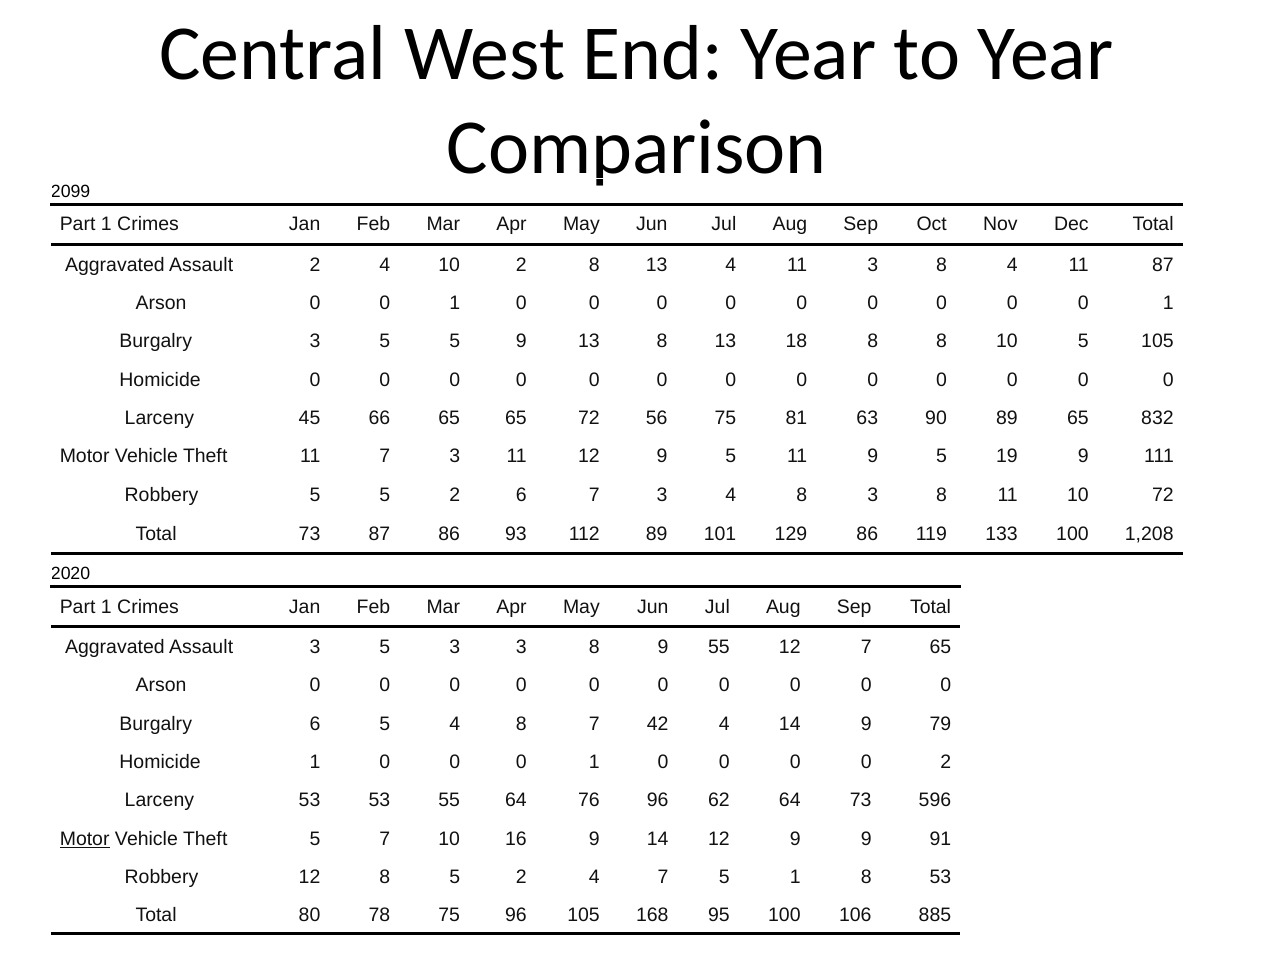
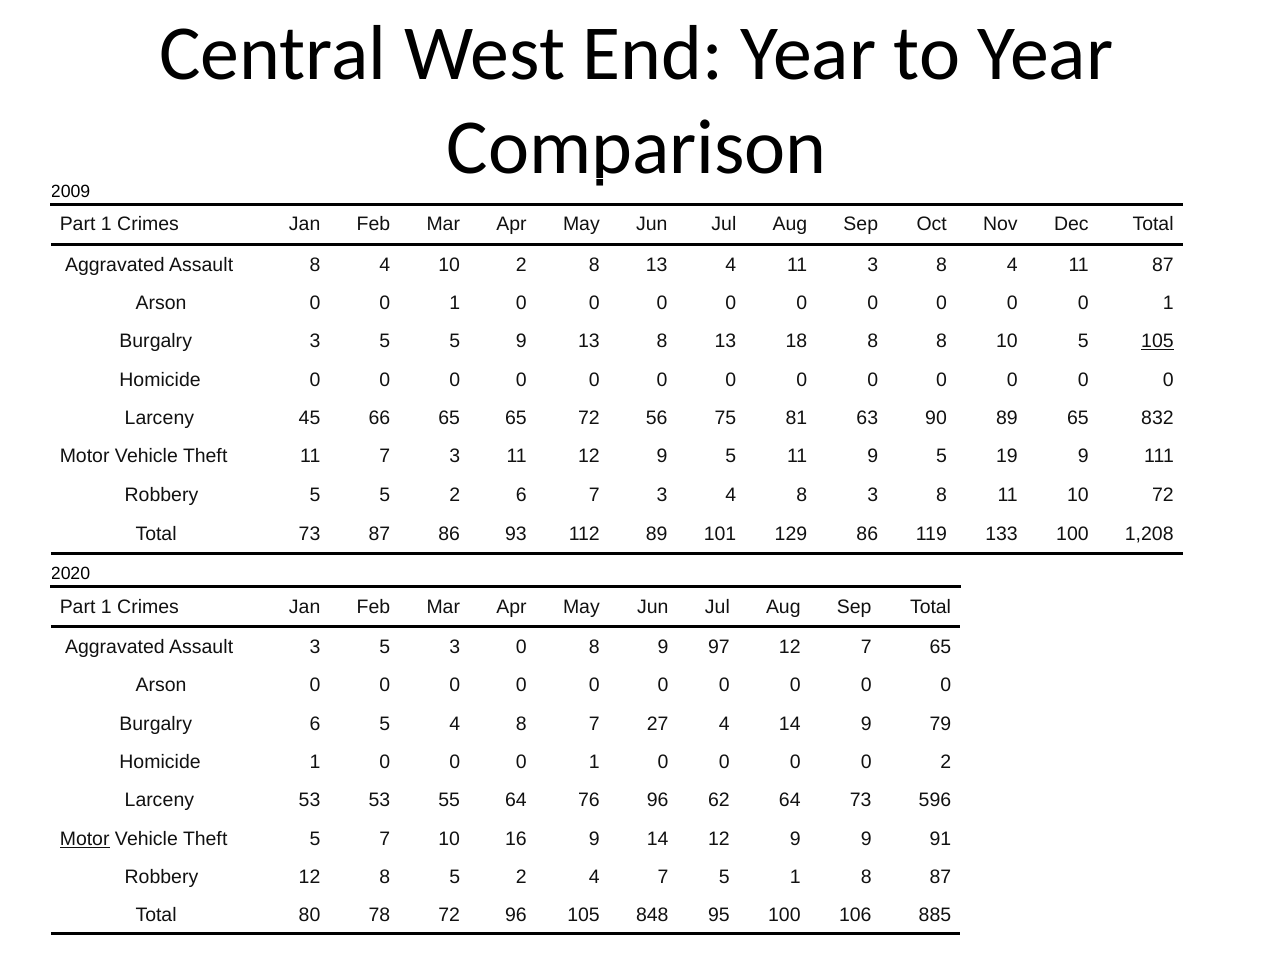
2099: 2099 -> 2009
Assault 2: 2 -> 8
105 at (1157, 341) underline: none -> present
3 3: 3 -> 0
9 55: 55 -> 97
42: 42 -> 27
8 53: 53 -> 87
78 75: 75 -> 72
168: 168 -> 848
